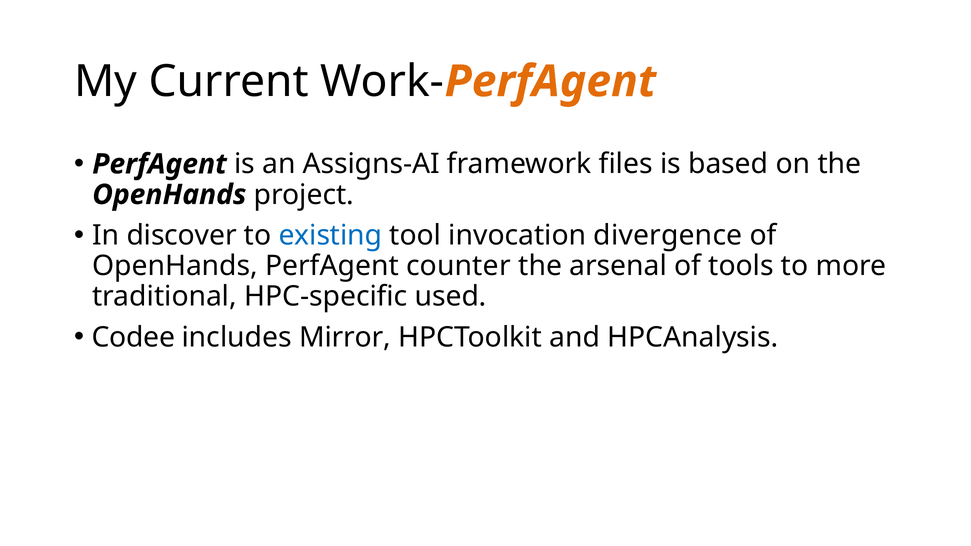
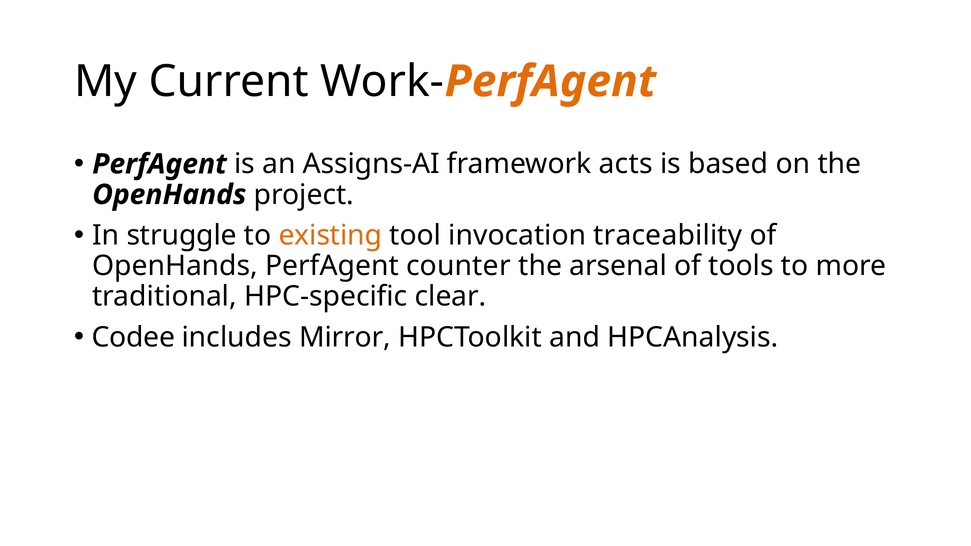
files: files -> acts
discover: discover -> struggle
existing colour: blue -> orange
divergence: divergence -> traceability
used: used -> clear
